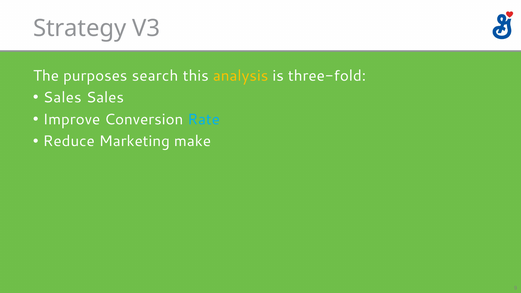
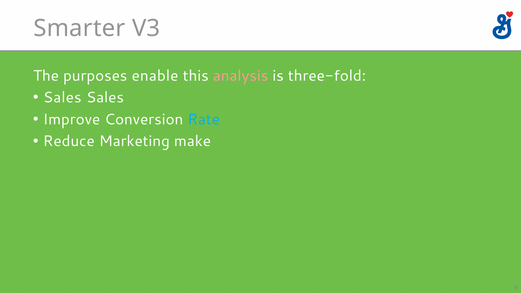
Strategy: Strategy -> Smarter
search: search -> enable
analysis colour: yellow -> pink
